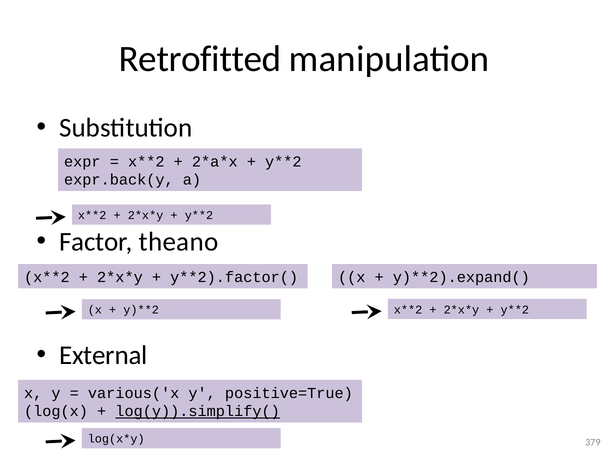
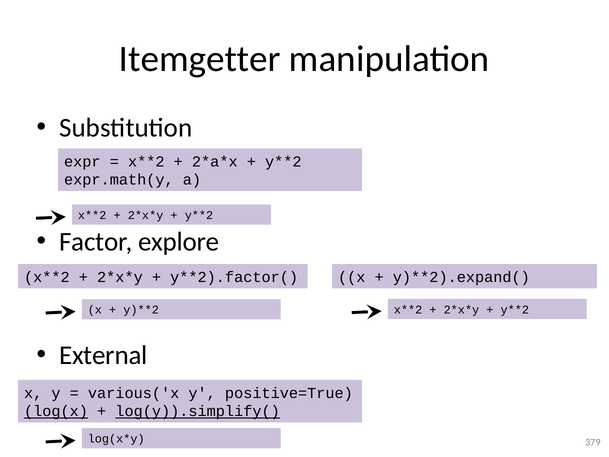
Retrofitted: Retrofitted -> Itemgetter
expr.back(y: expr.back(y -> expr.math(y
theano: theano -> explore
log(x underline: none -> present
